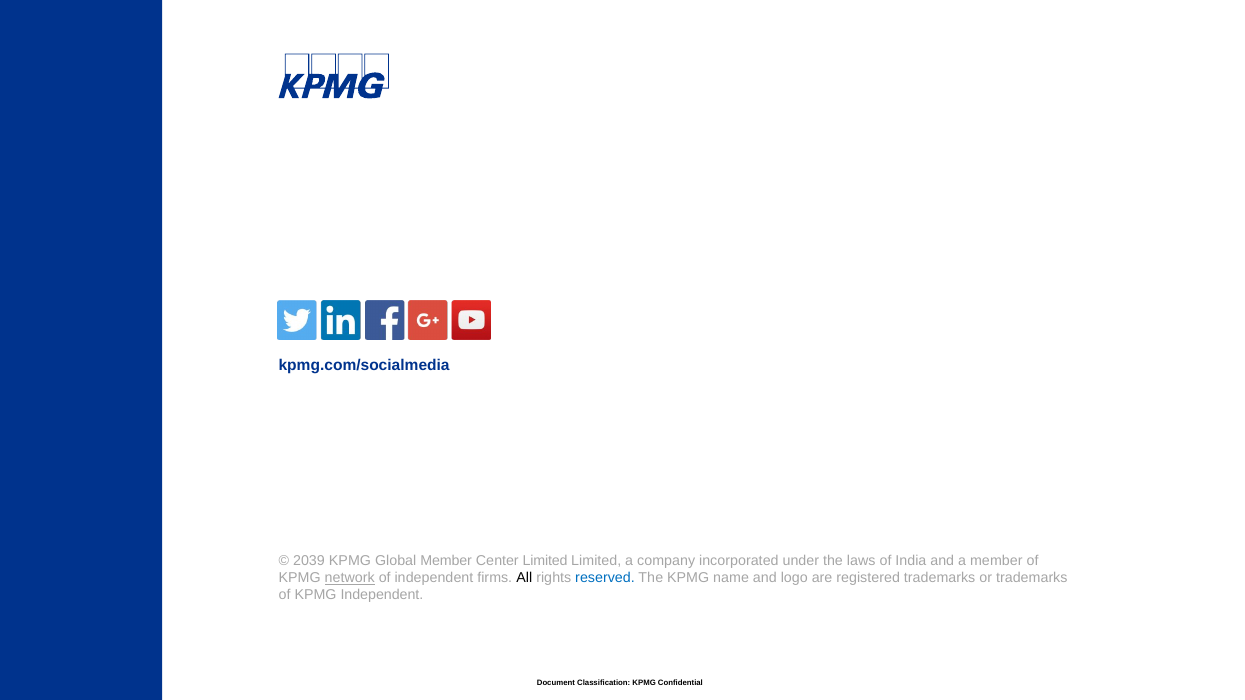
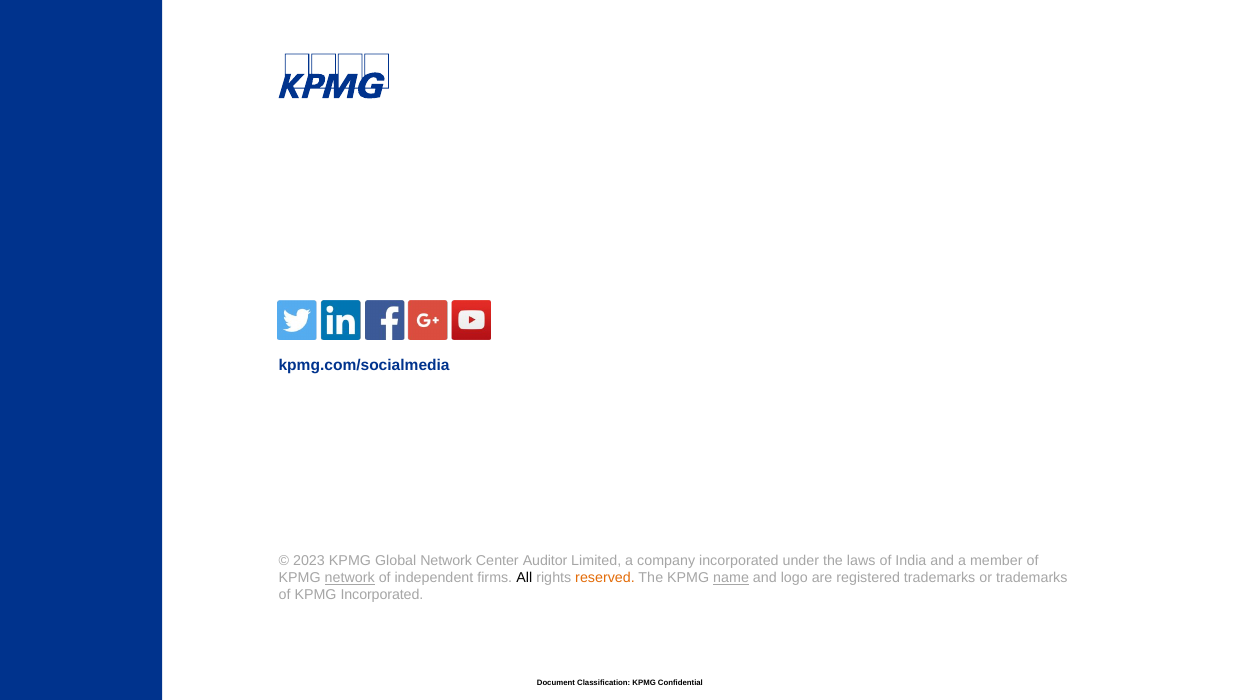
2039: 2039 -> 2023
Global Member: Member -> Network
Center Limited: Limited -> Auditor
reserved colour: blue -> orange
name underline: none -> present
KPMG Independent: Independent -> Incorporated
